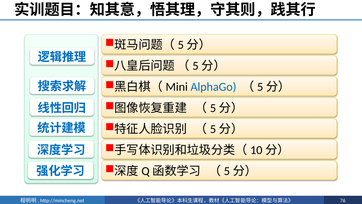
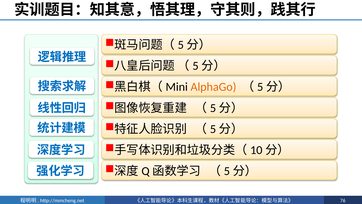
AlphaGo colour: blue -> orange
